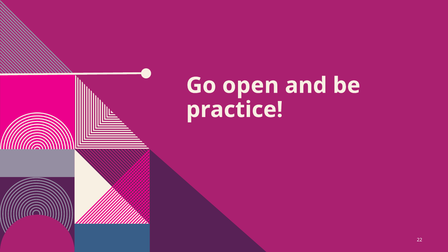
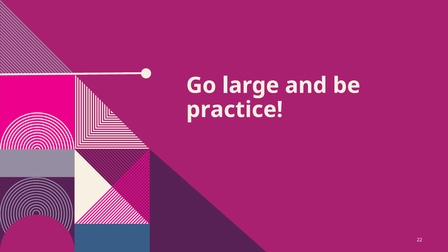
open: open -> large
